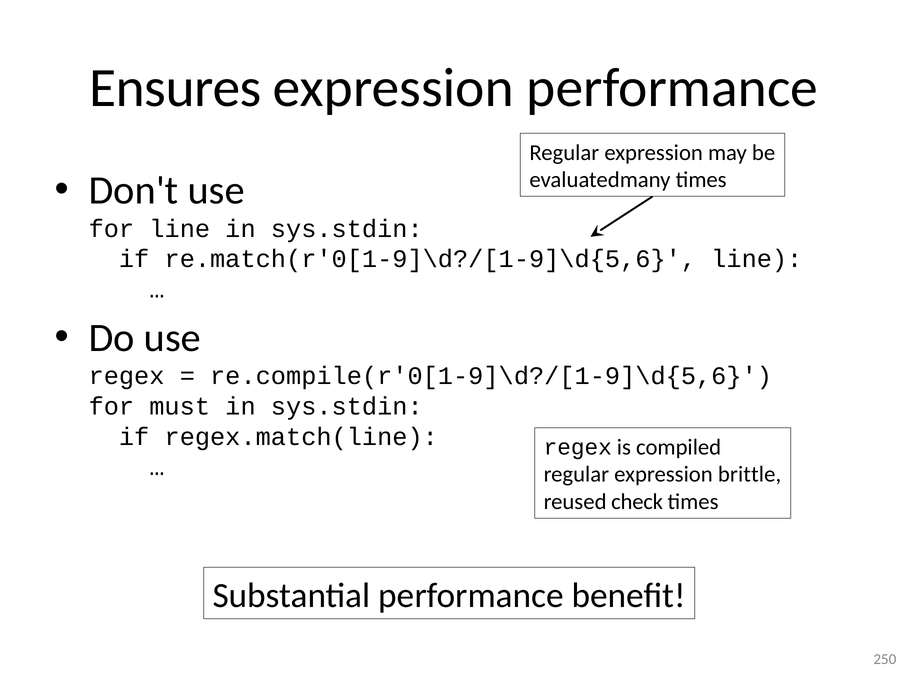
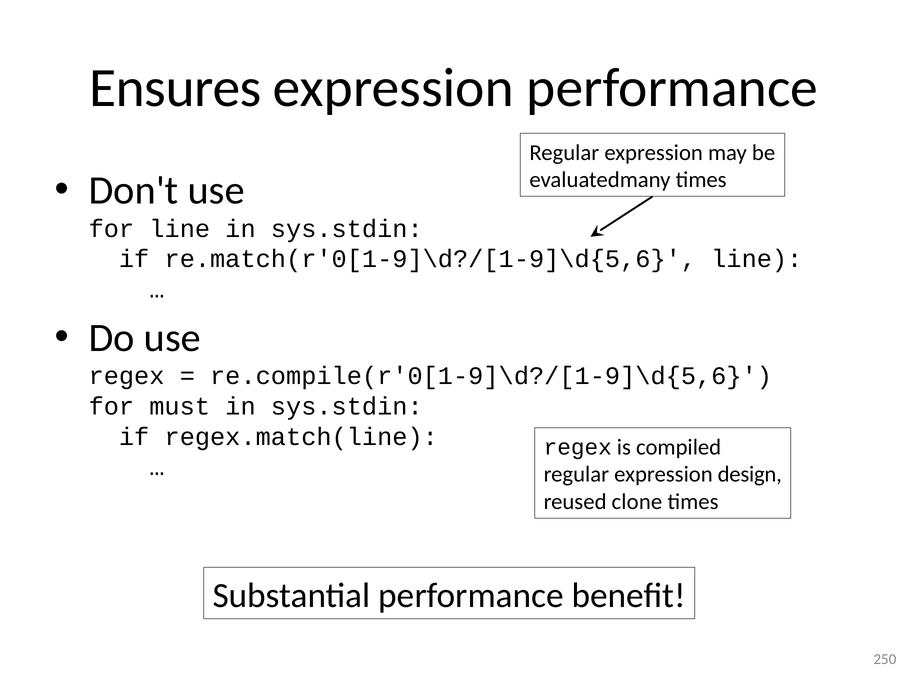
brittle: brittle -> design
check: check -> clone
